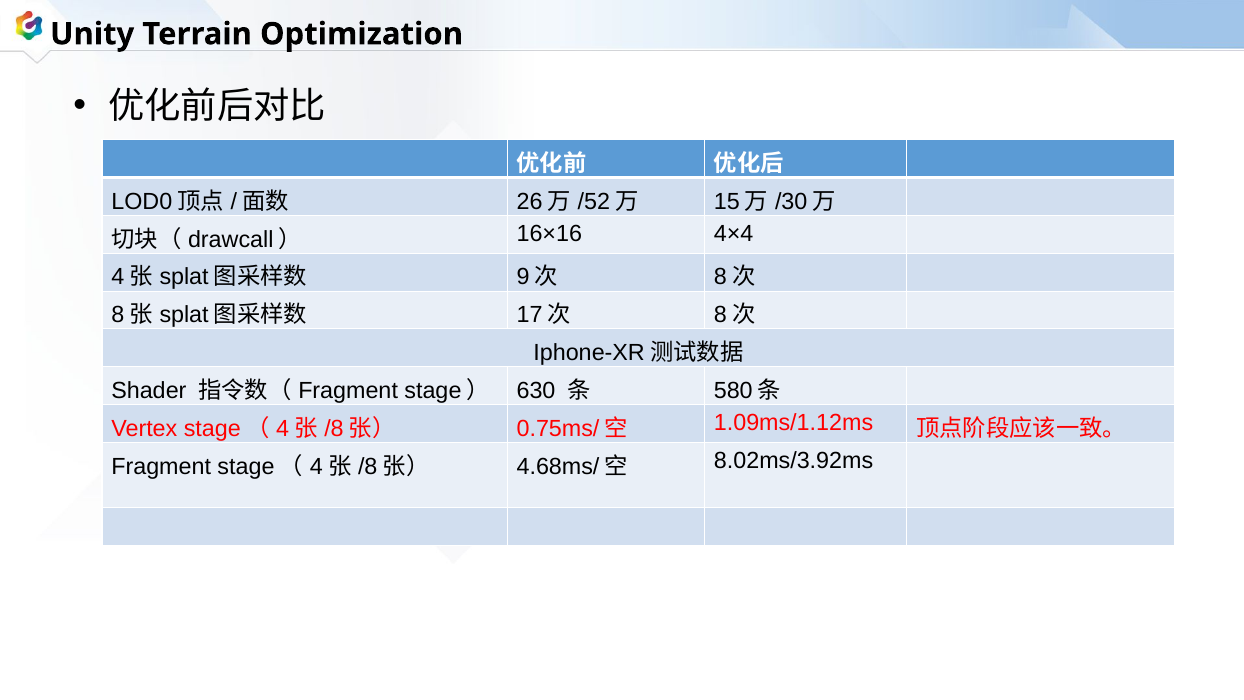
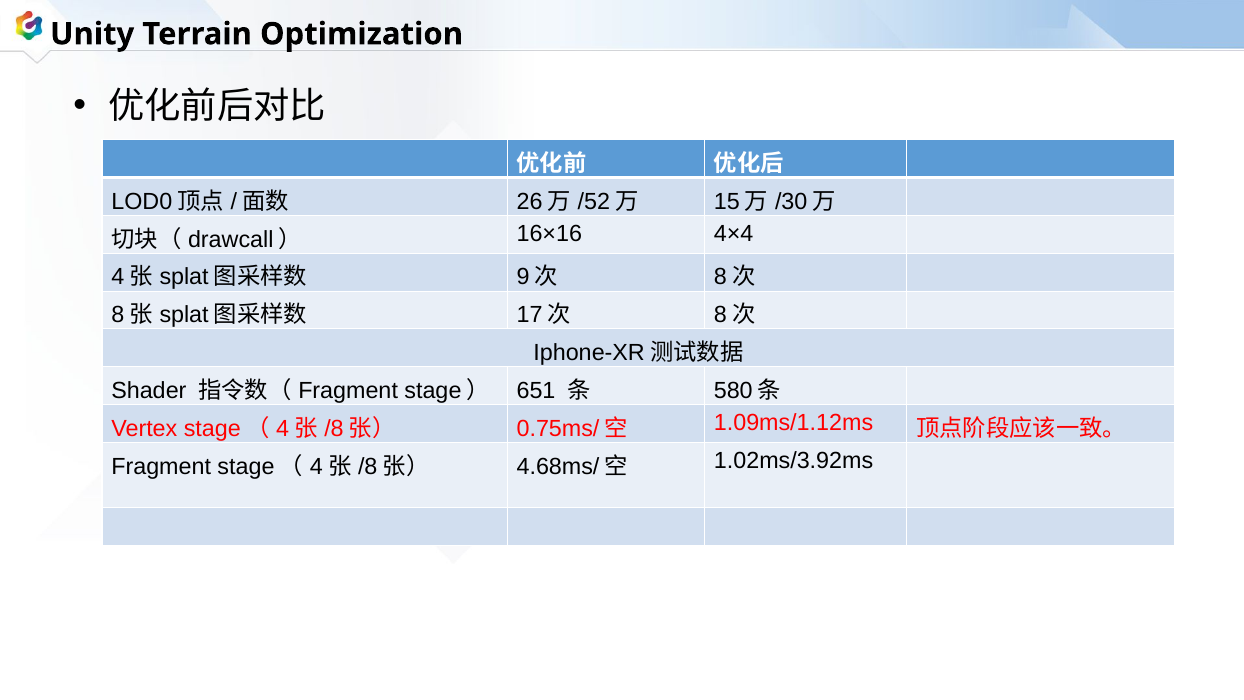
630: 630 -> 651
8.02ms/3.92ms: 8.02ms/3.92ms -> 1.02ms/3.92ms
